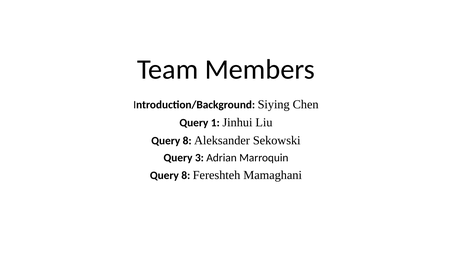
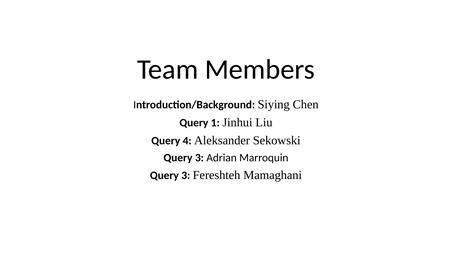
8 at (187, 141): 8 -> 4
8 at (186, 176): 8 -> 3
